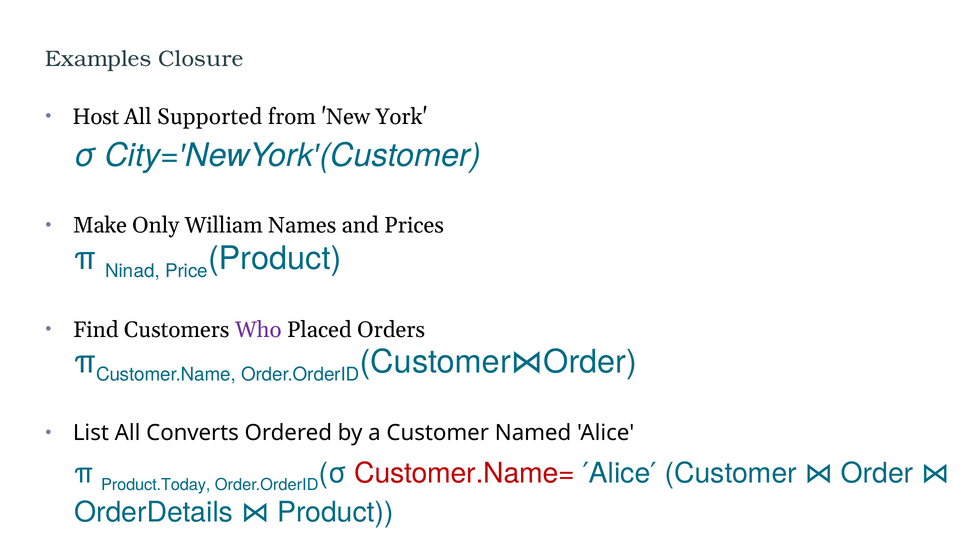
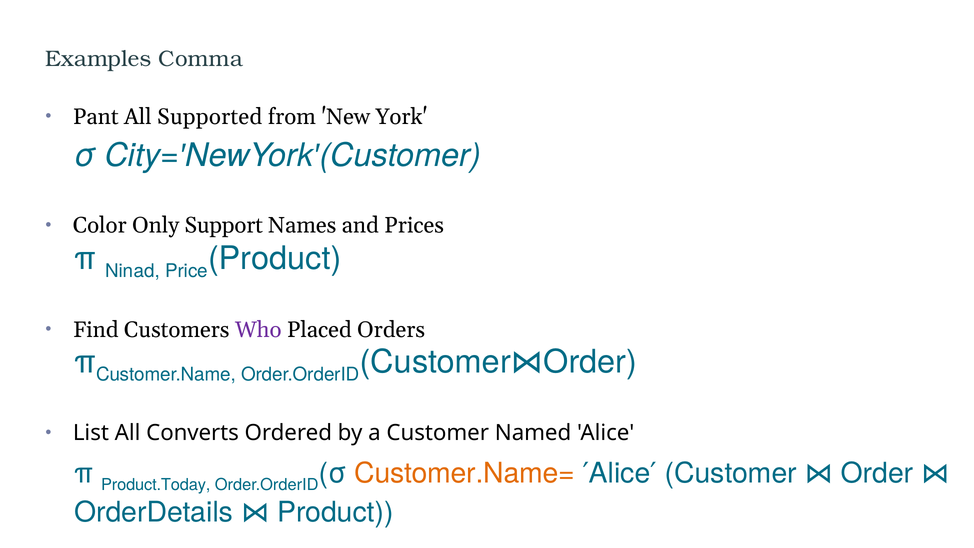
Closure: Closure -> Comma
Host: Host -> Pant
Make: Make -> Color
William: William -> Support
Customer.Name= colour: red -> orange
